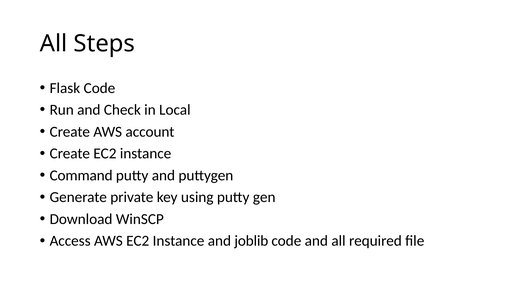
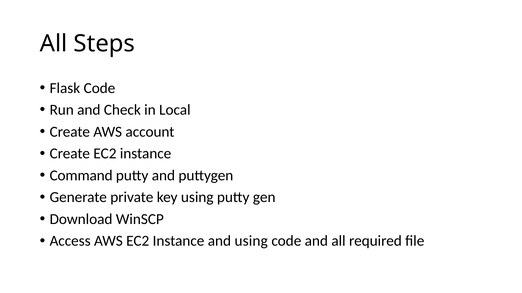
and joblib: joblib -> using
